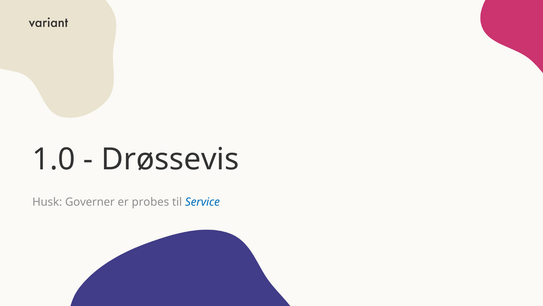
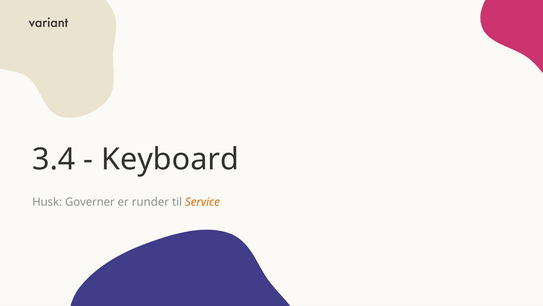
1.0: 1.0 -> 3.4
Drøssevis: Drøssevis -> Keyboard
probes: probes -> runder
Service colour: blue -> orange
